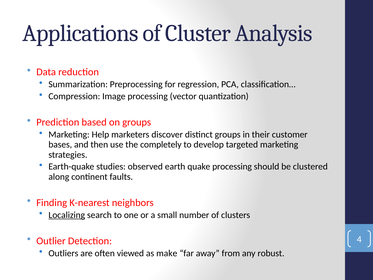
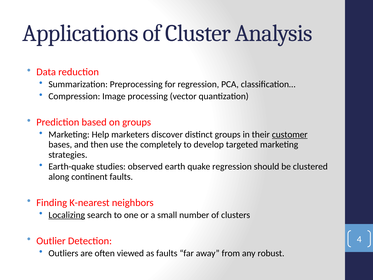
customer underline: none -> present
quake processing: processing -> regression
as make: make -> faults
